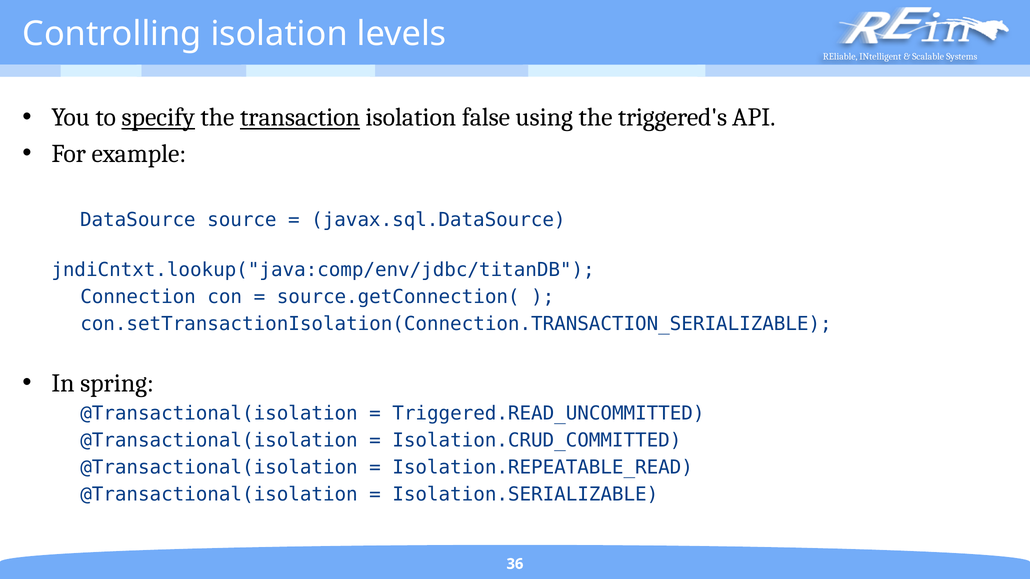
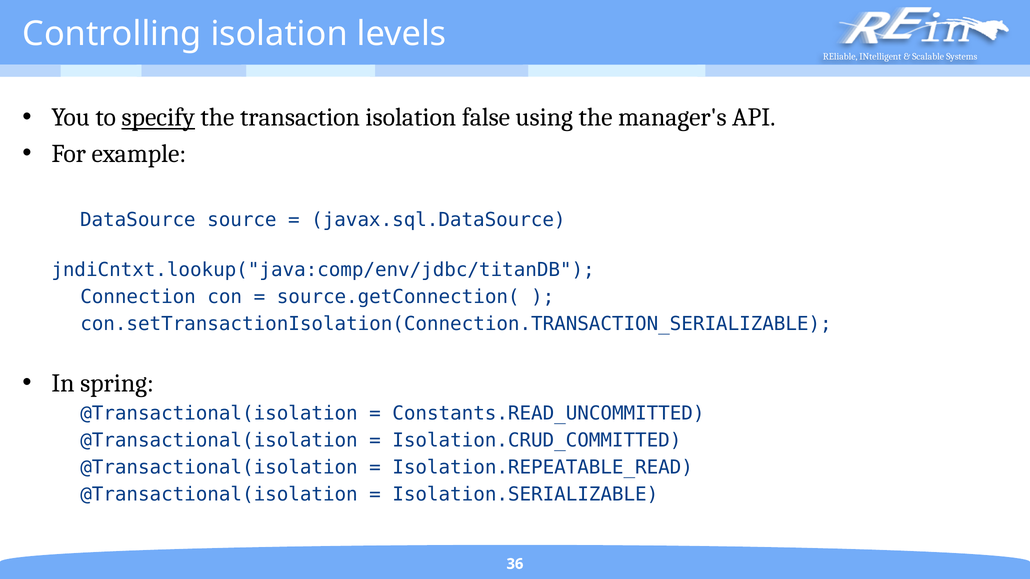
transaction underline: present -> none
triggered's: triggered's -> manager's
Triggered.READ_UNCOMMITTED: Triggered.READ_UNCOMMITTED -> Constants.READ_UNCOMMITTED
